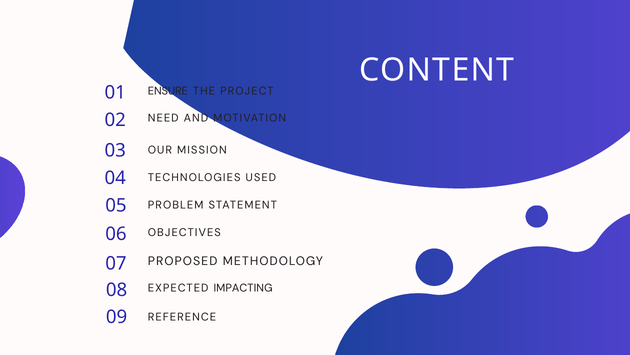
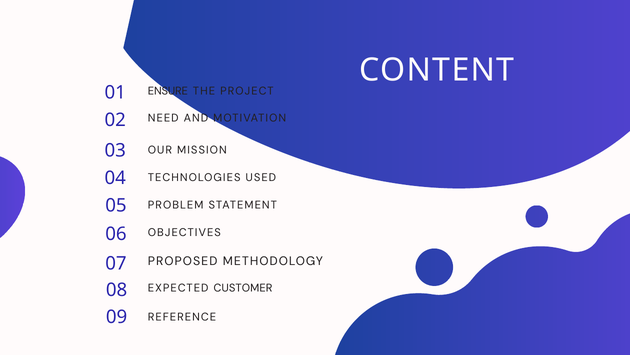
IMPACTING: IMPACTING -> CUSTOMER
